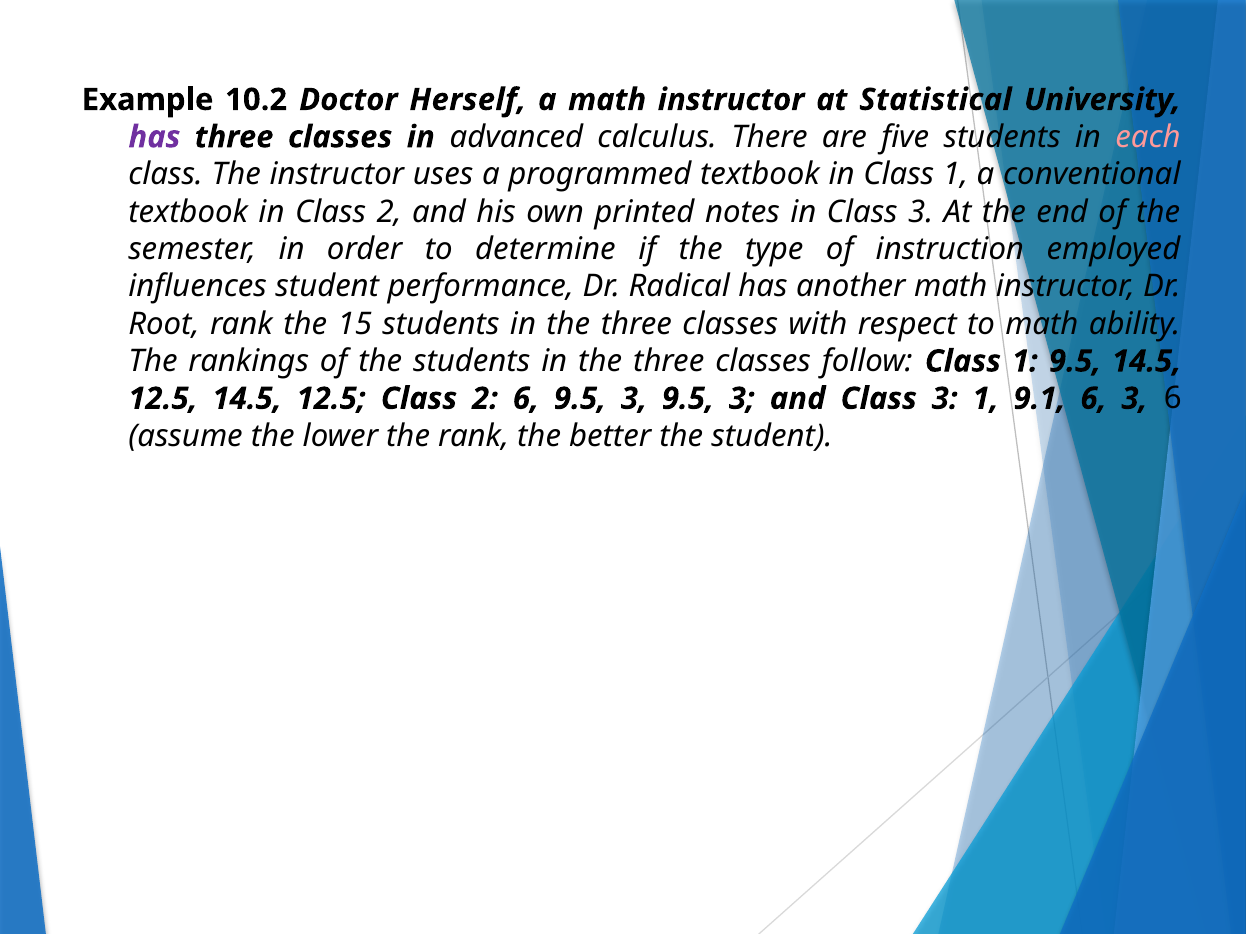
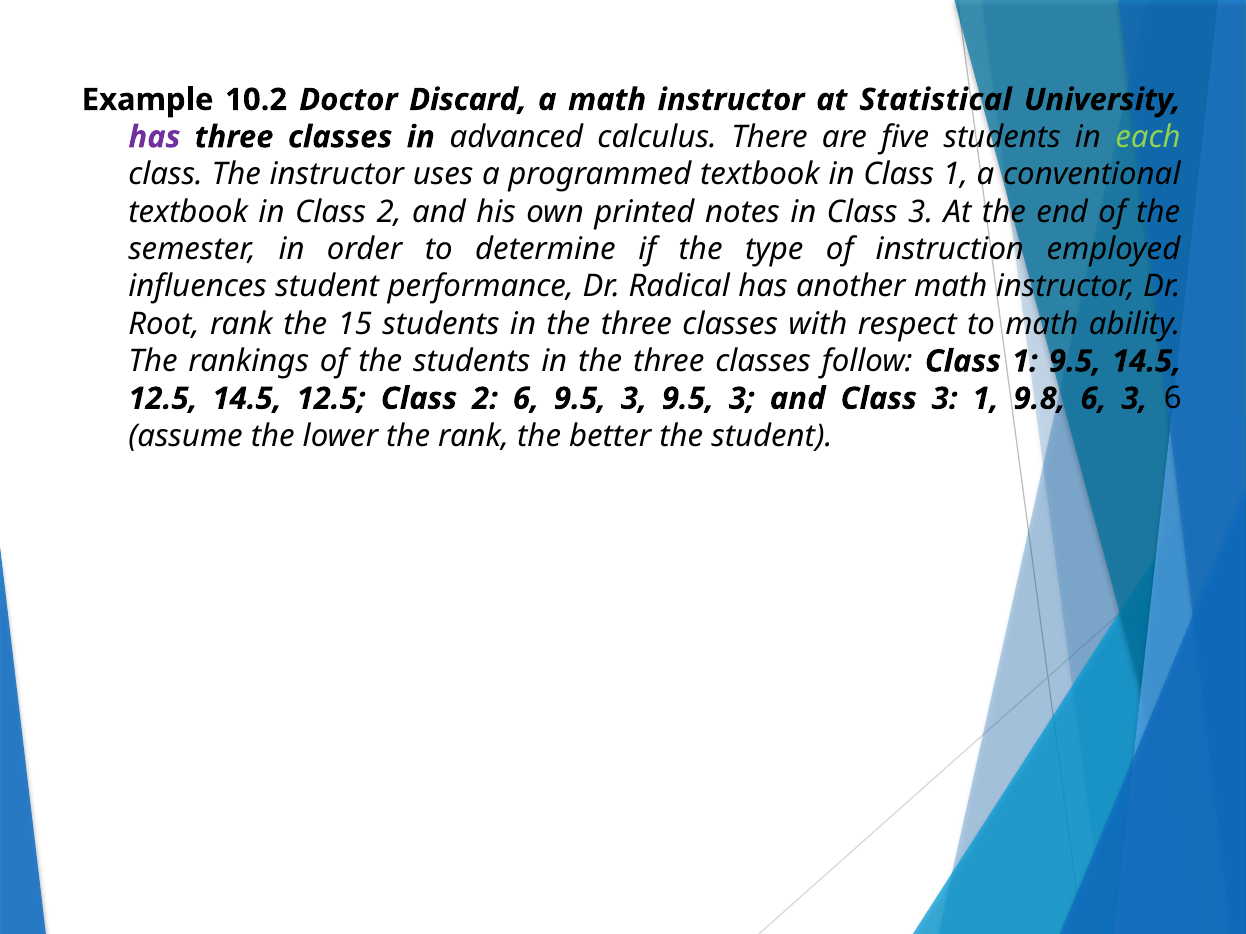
Herself: Herself -> Discard
each colour: pink -> light green
9.1: 9.1 -> 9.8
